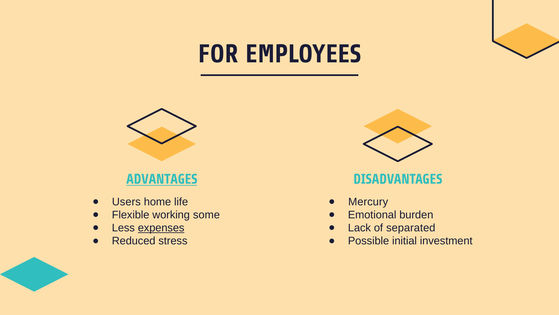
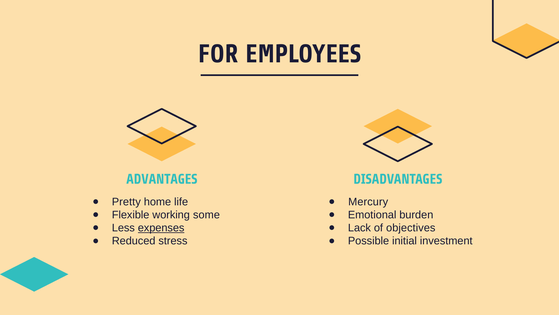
ADVANTAGES underline: present -> none
Users: Users -> Pretty
separated: separated -> objectives
